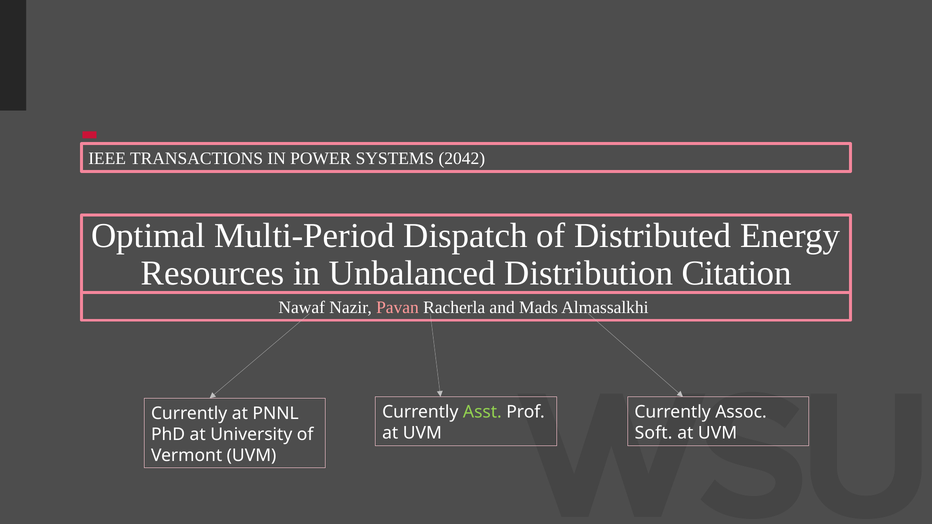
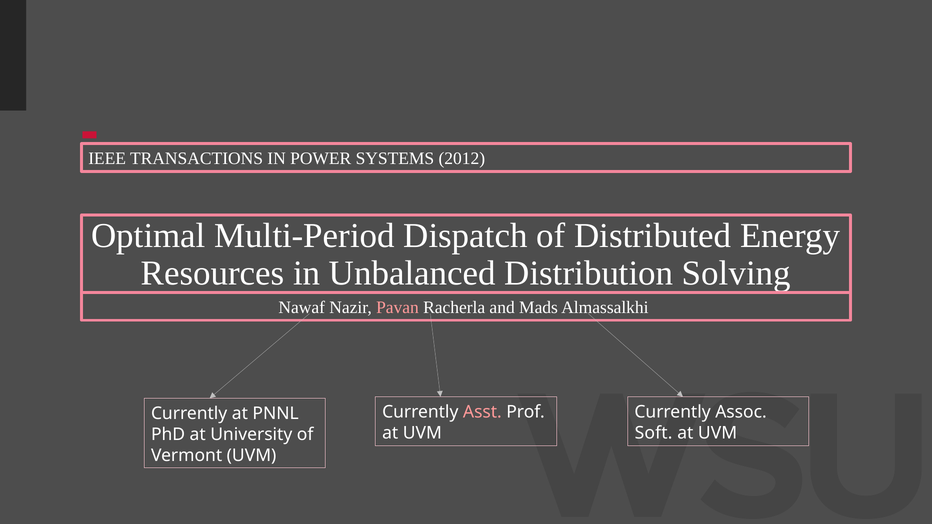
2042: 2042 -> 2012
Citation: Citation -> Solving
Asst colour: light green -> pink
